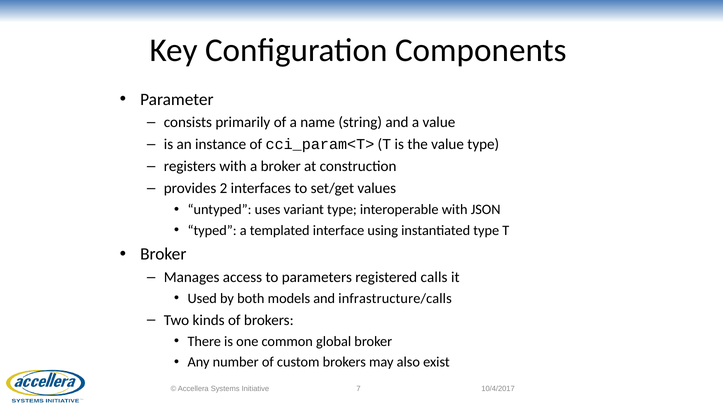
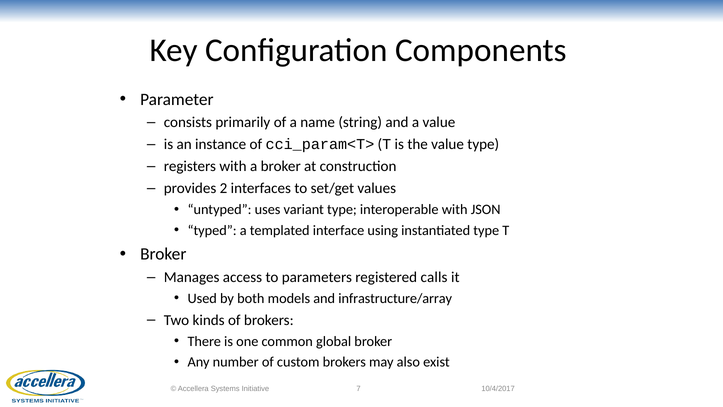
infrastructure/calls: infrastructure/calls -> infrastructure/array
